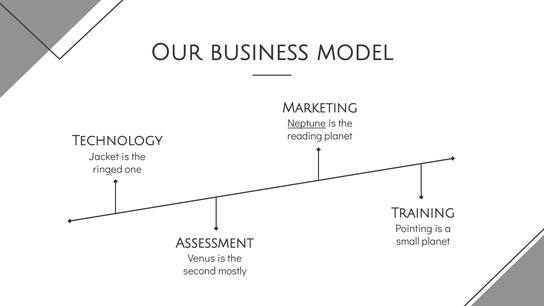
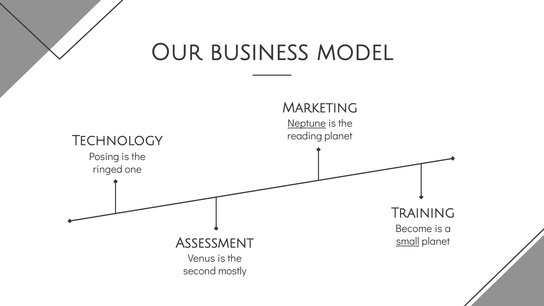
Jacket: Jacket -> Posing
Pointing: Pointing -> Become
small underline: none -> present
